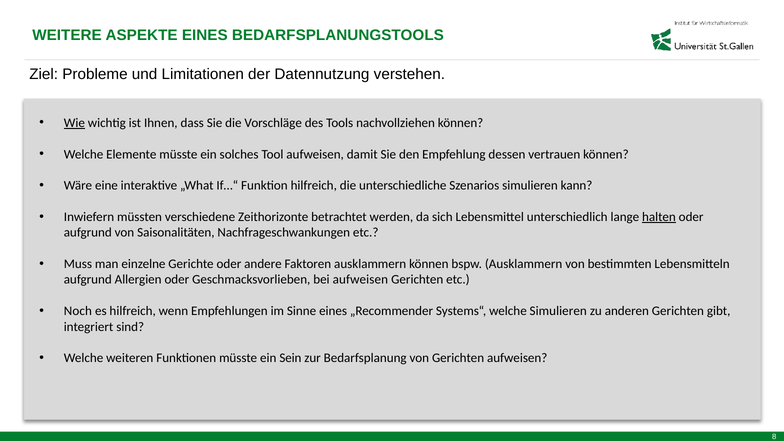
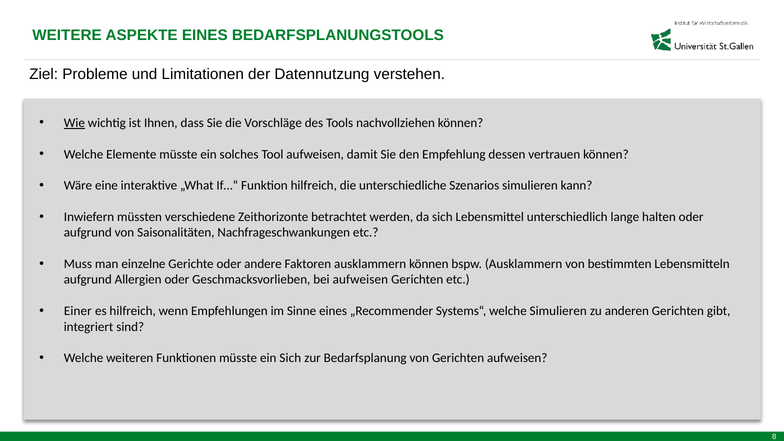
halten underline: present -> none
Noch: Noch -> Einer
ein Sein: Sein -> Sich
